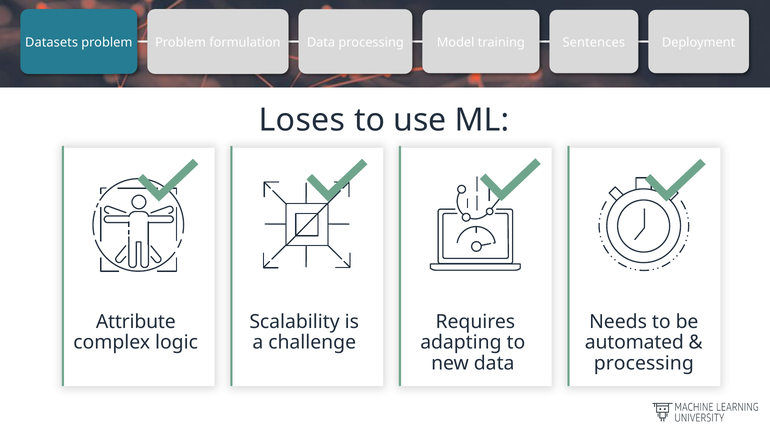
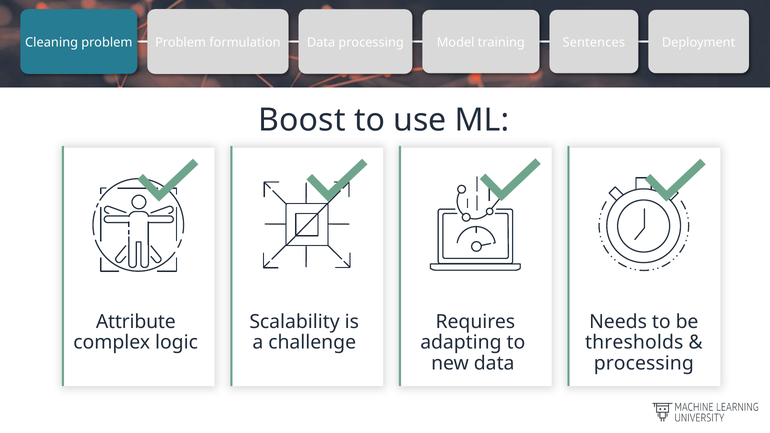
Datasets: Datasets -> Cleaning
Loses: Loses -> Boost
automated: automated -> thresholds
